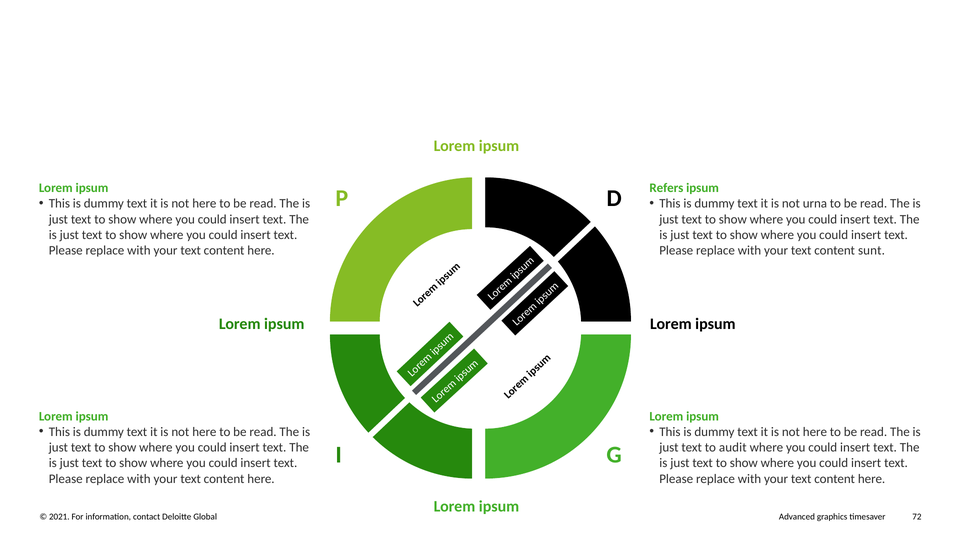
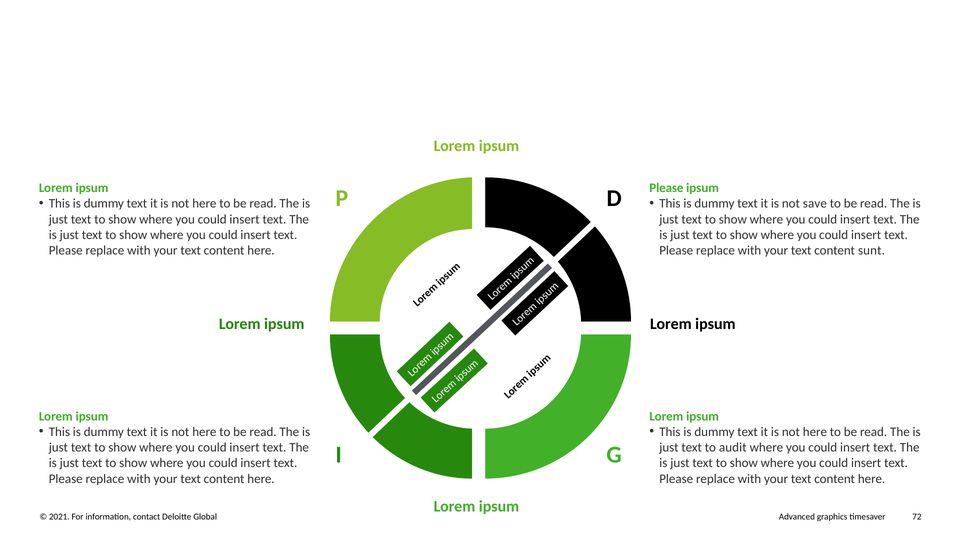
Refers at (666, 188): Refers -> Please
urna: urna -> save
